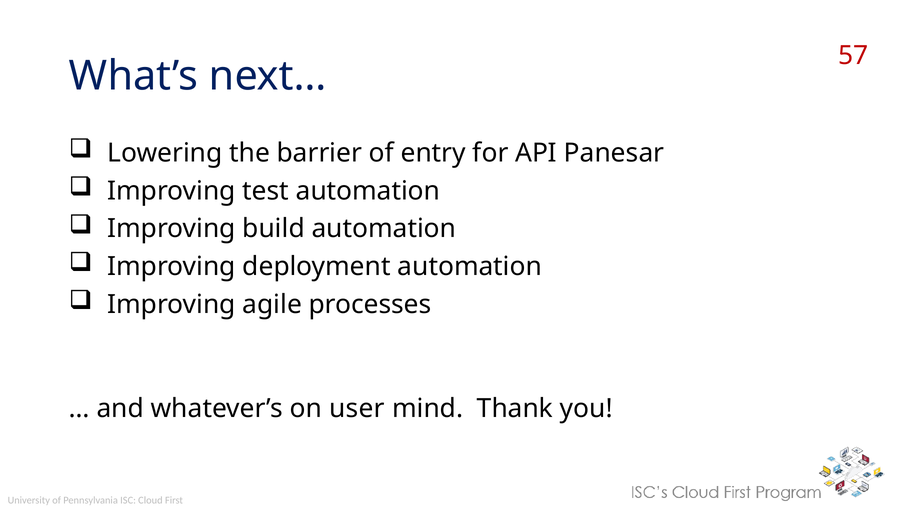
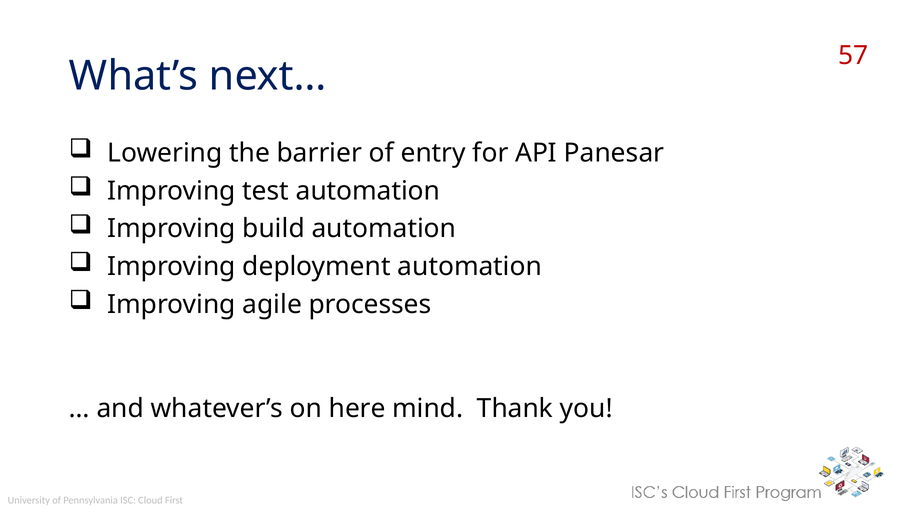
user: user -> here
